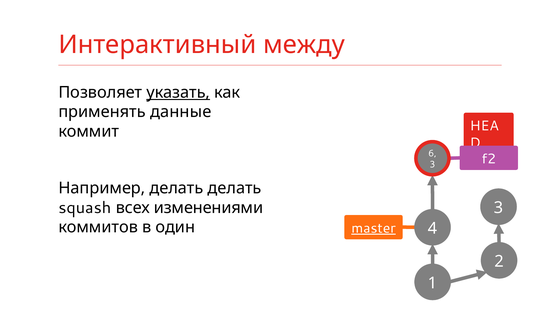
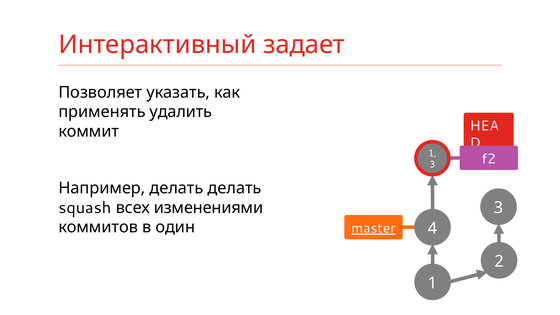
между: между -> задает
указать underline: present -> none
данные: данные -> удалить
6 at (432, 153): 6 -> 1
